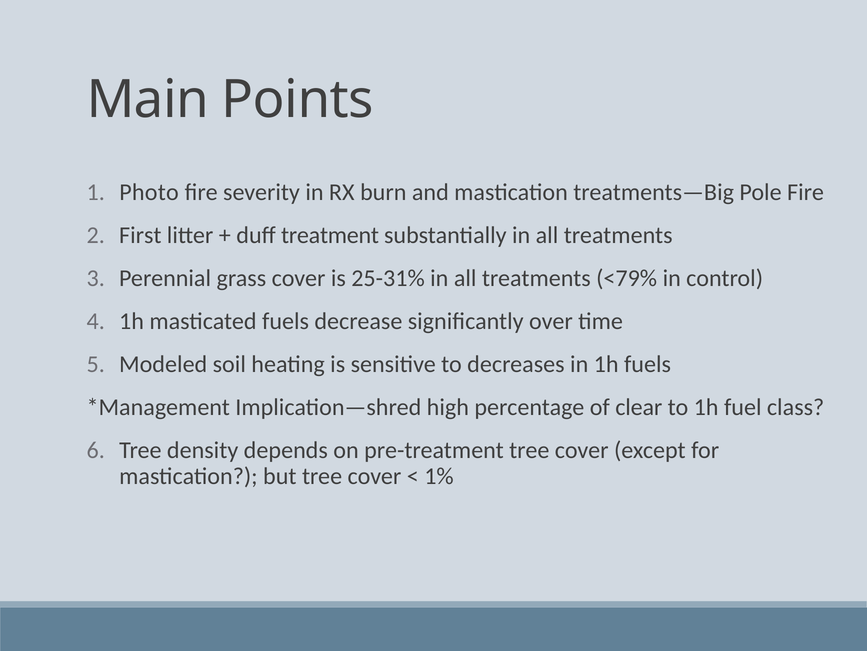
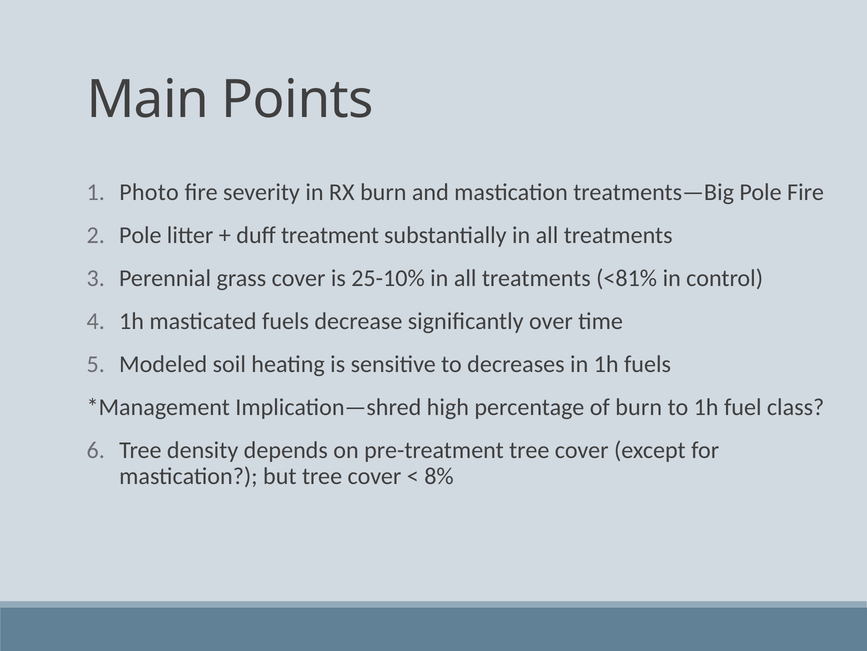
First at (140, 235): First -> Pole
25-31%: 25-31% -> 25-10%
<79%: <79% -> <81%
of clear: clear -> burn
1%: 1% -> 8%
